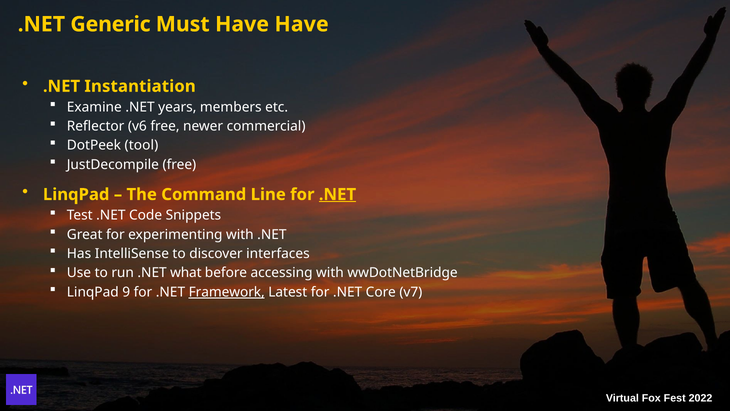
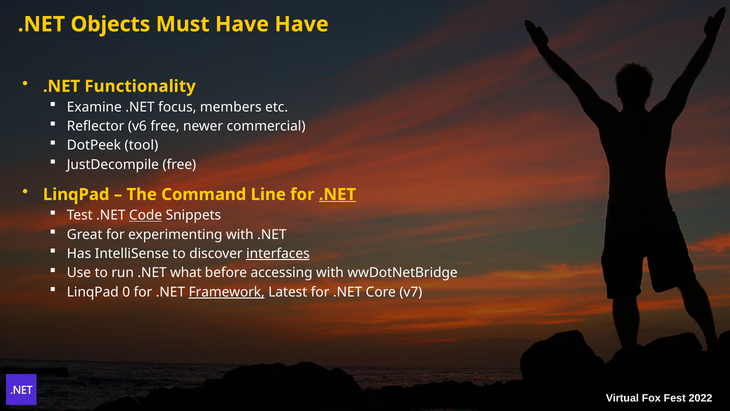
Generic: Generic -> Objects
Instantiation: Instantiation -> Functionality
years: years -> focus
Code underline: none -> present
interfaces underline: none -> present
9: 9 -> 0
